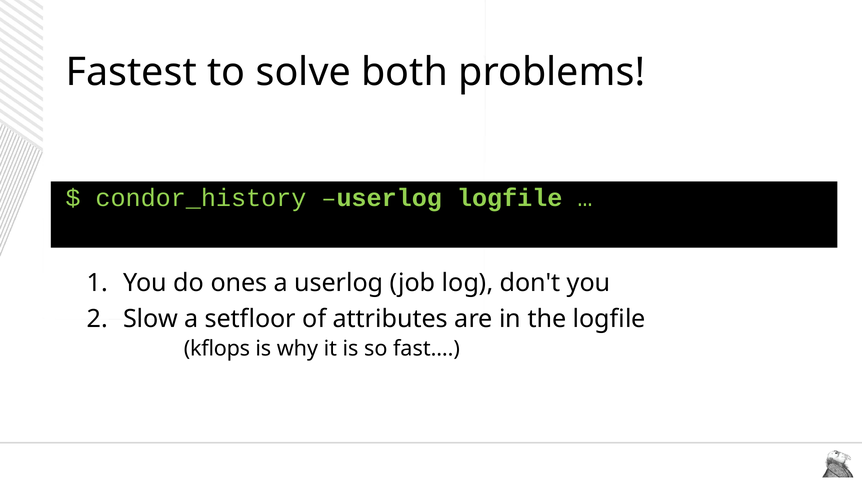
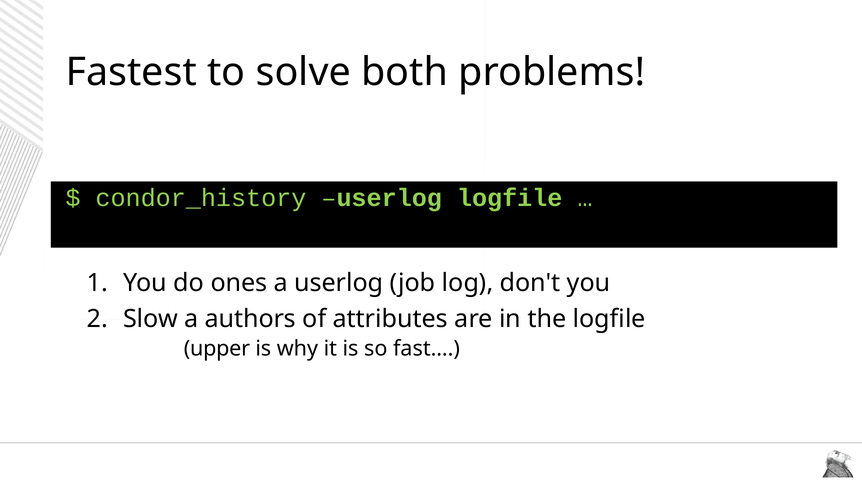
setfloor: setfloor -> authors
kflops: kflops -> upper
